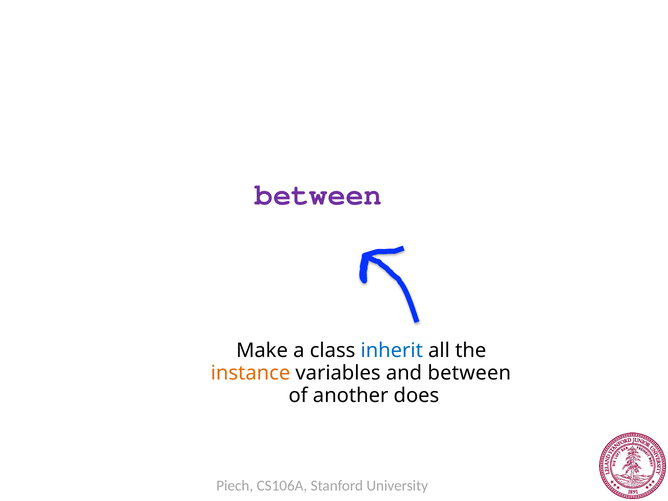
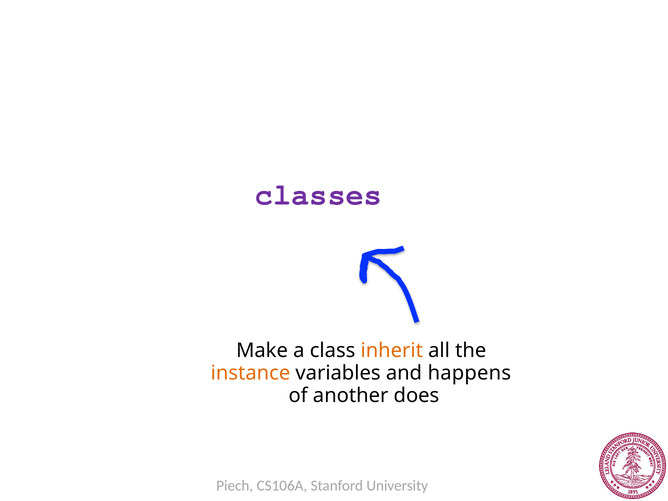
between at (319, 195): between -> classes
inherit colour: blue -> orange
and between: between -> happens
